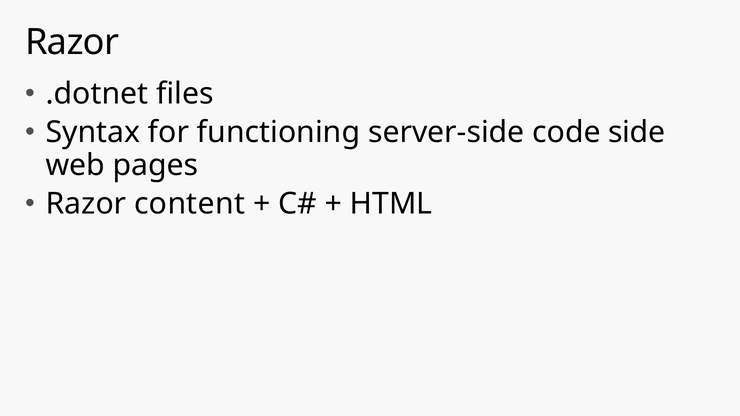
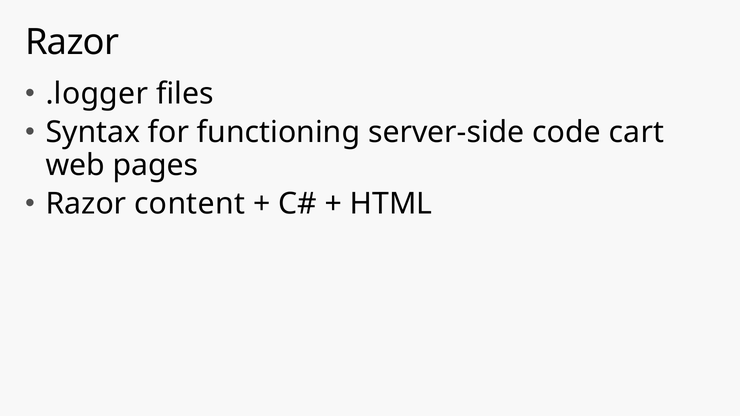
.dotnet: .dotnet -> .logger
side: side -> cart
